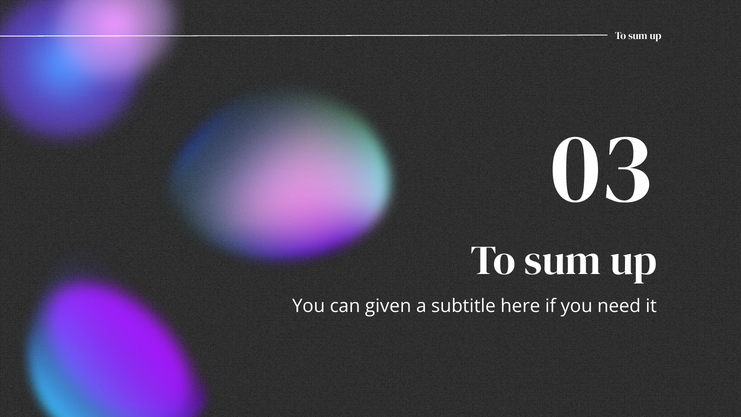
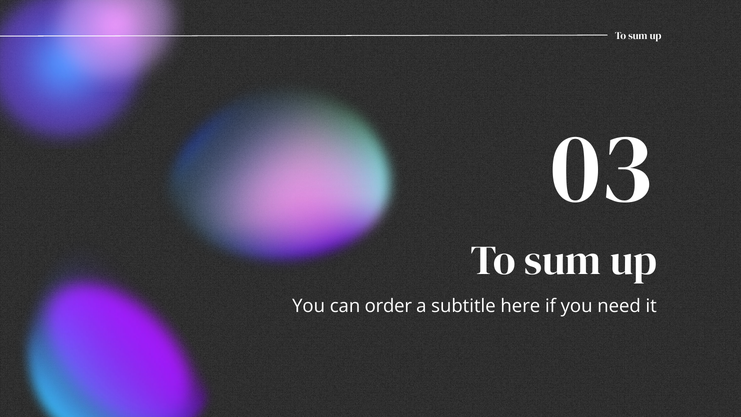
given: given -> order
